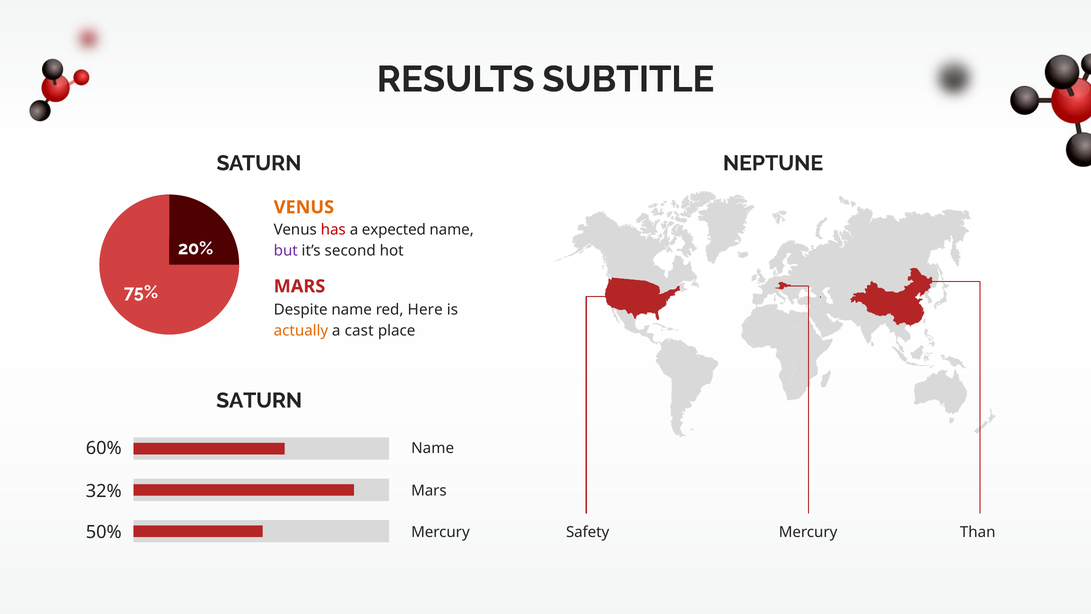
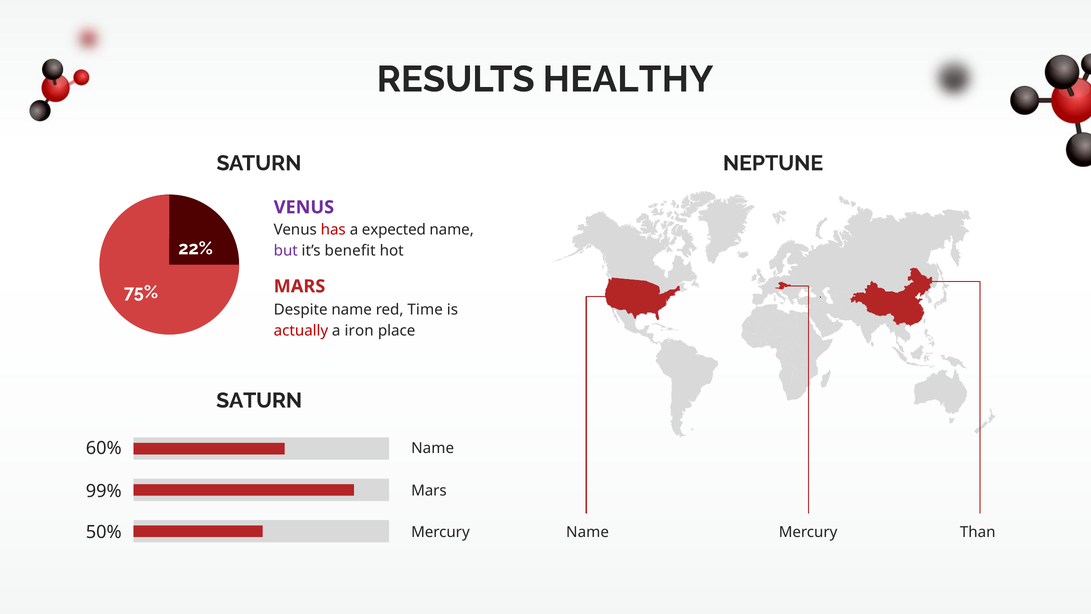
SUBTITLE: SUBTITLE -> HEALTHY
VENUS at (304, 207) colour: orange -> purple
20%: 20% -> 22%
second: second -> benefit
Here: Here -> Time
actually colour: orange -> red
cast: cast -> iron
32%: 32% -> 99%
Safety at (588, 532): Safety -> Name
